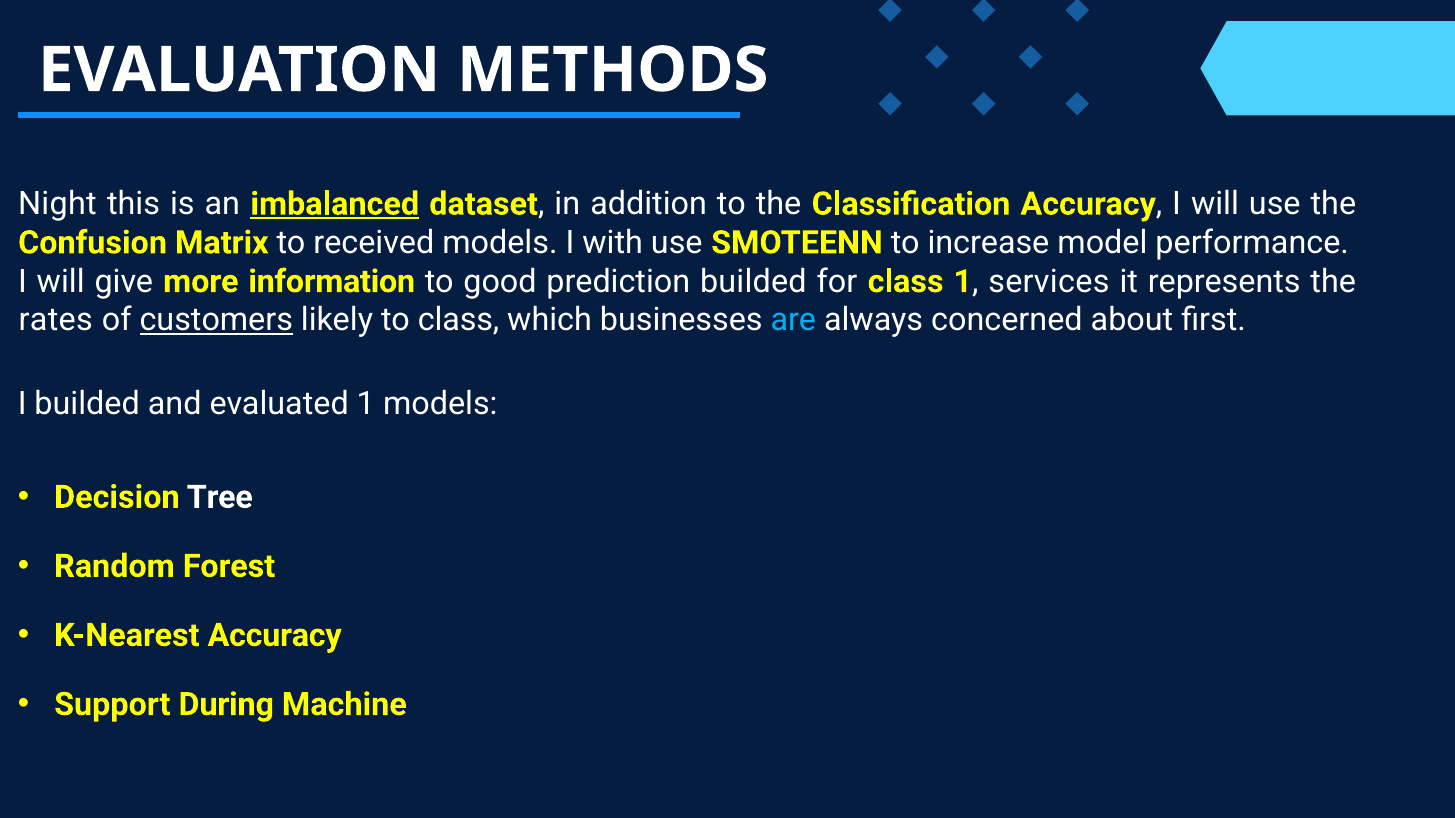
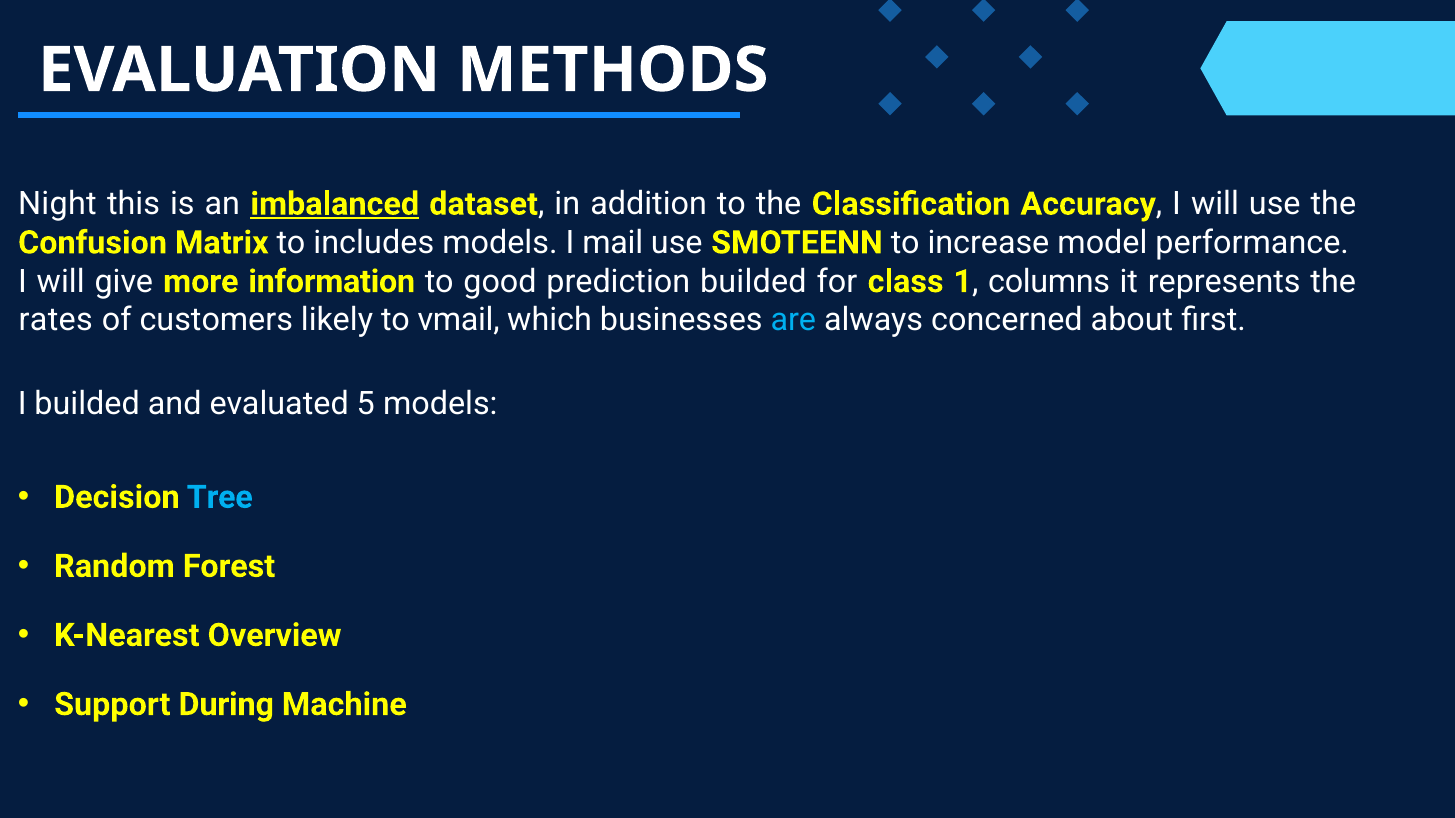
received: received -> includes
with: with -> mail
services: services -> columns
customers underline: present -> none
to class: class -> vmail
evaluated 1: 1 -> 5
Tree colour: white -> light blue
K-Nearest Accuracy: Accuracy -> Overview
